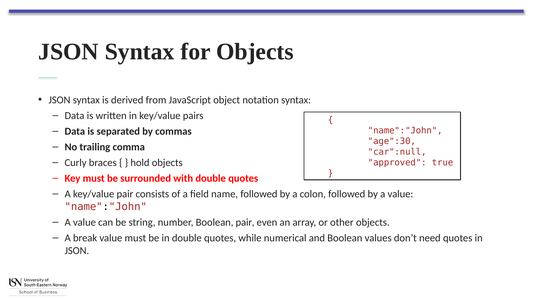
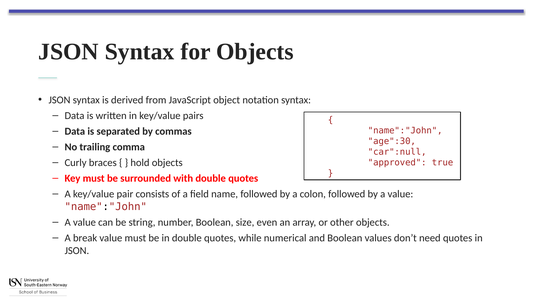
Boolean pair: pair -> size
